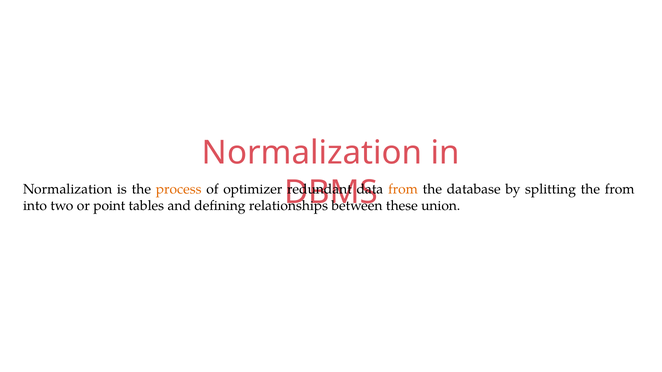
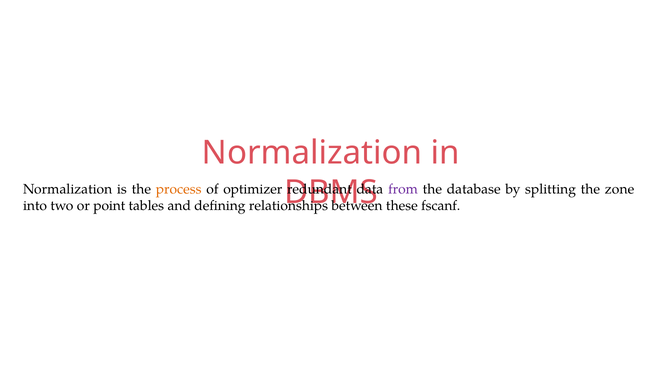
from at (403, 190) colour: orange -> purple
the from: from -> zone
union: union -> fscanf
